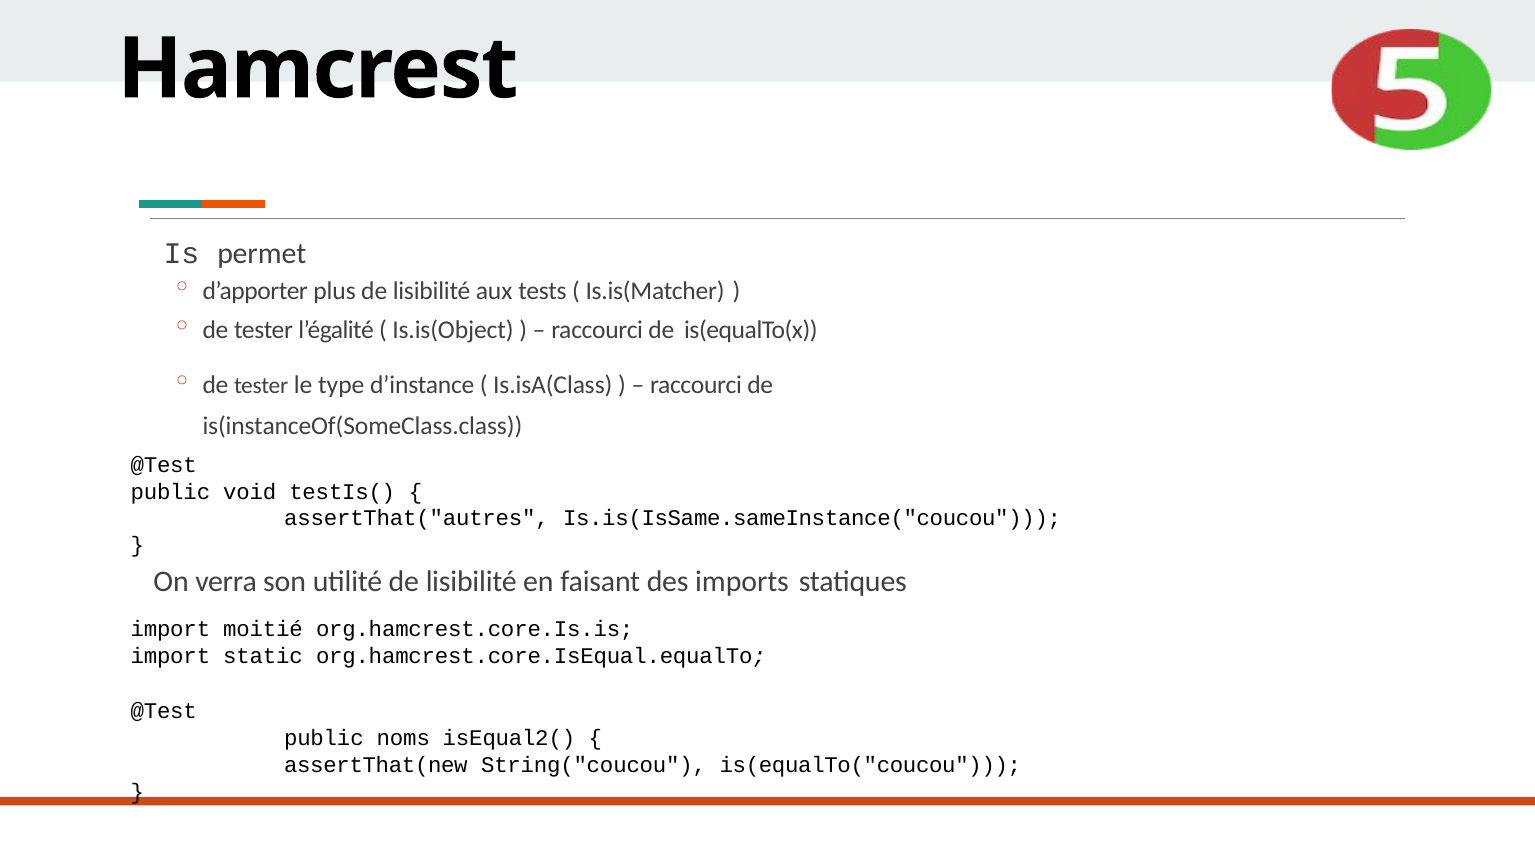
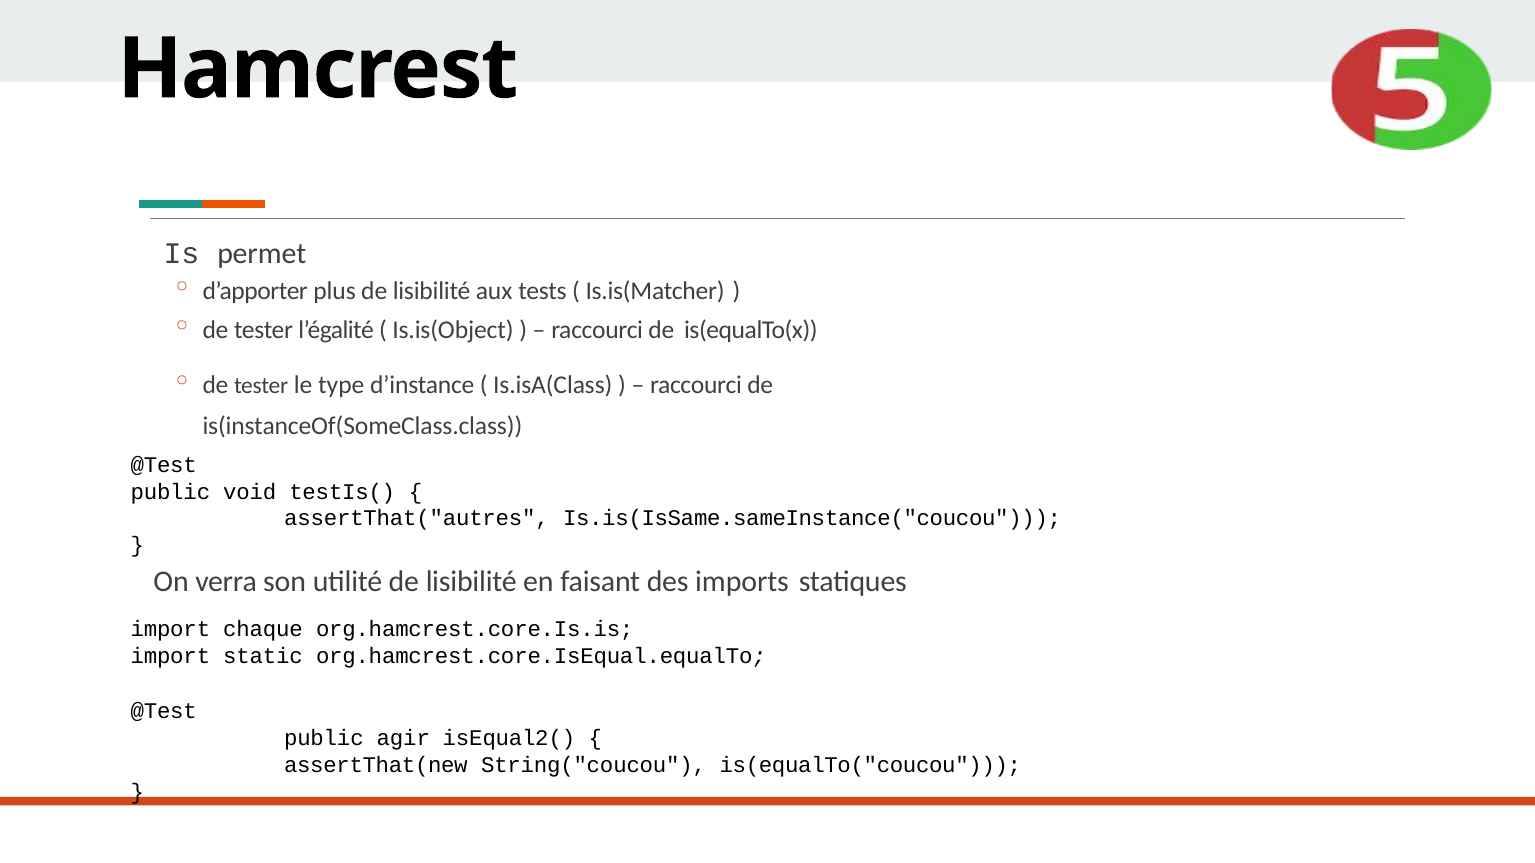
moitié: moitié -> chaque
noms: noms -> agir
